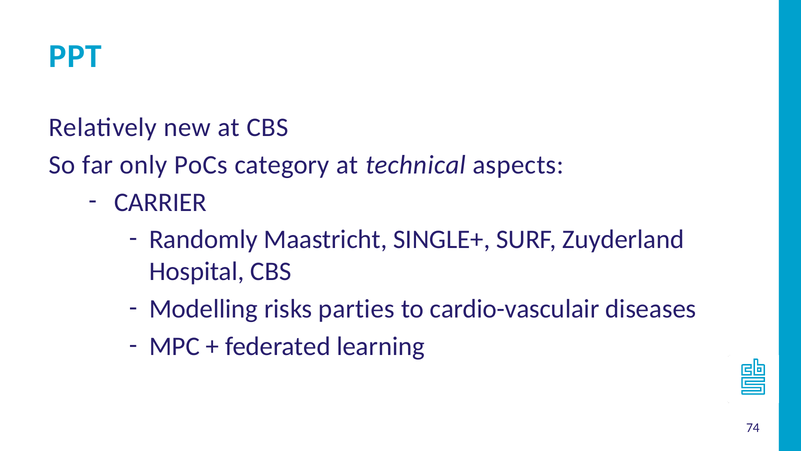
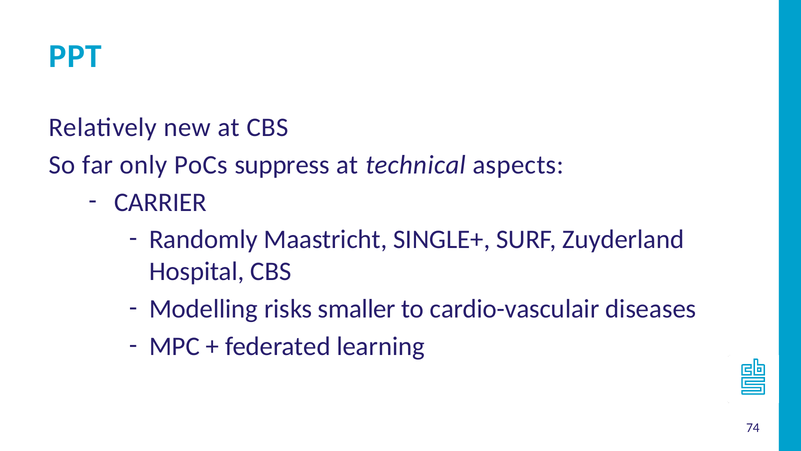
category: category -> suppress
parties: parties -> smaller
